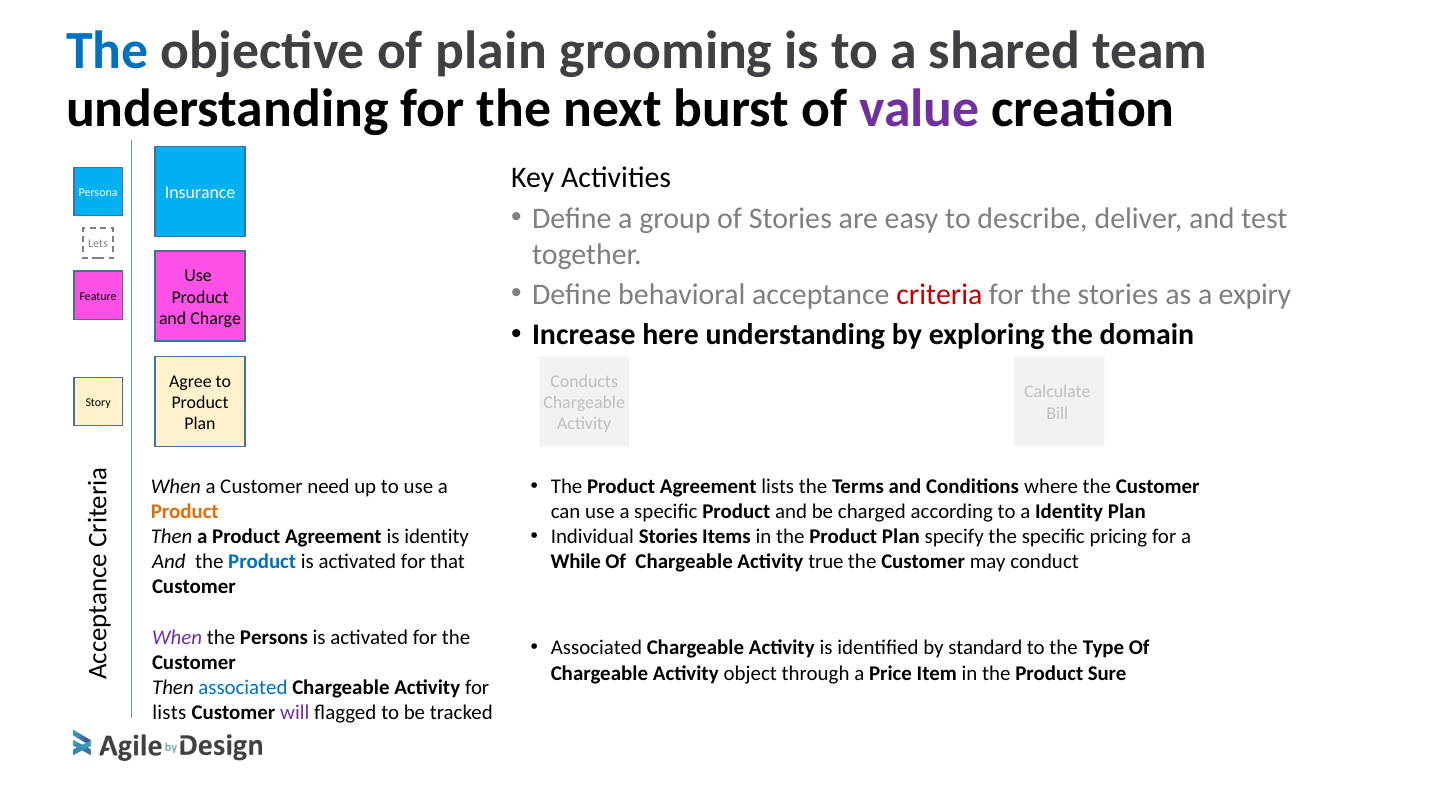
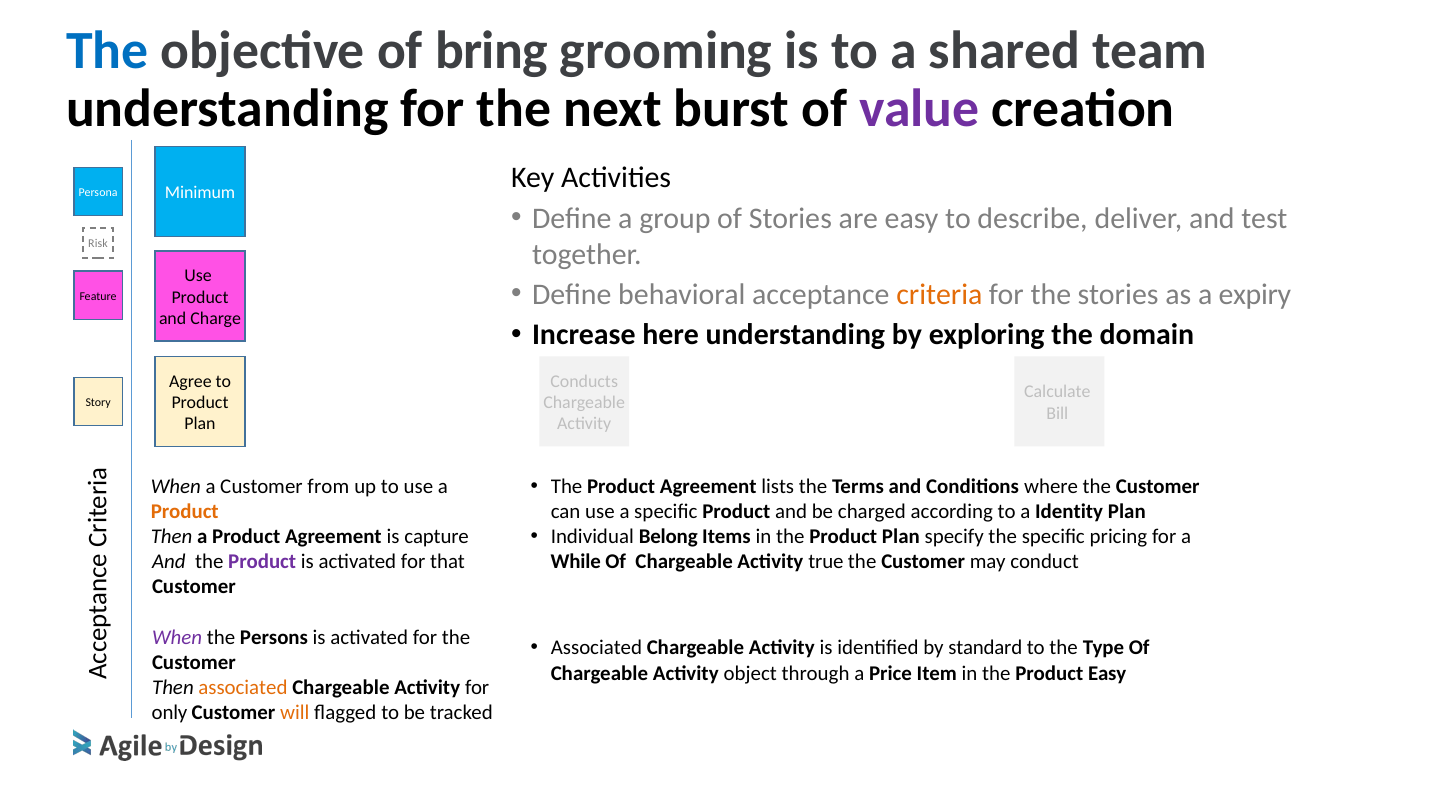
plain: plain -> bring
Insurance: Insurance -> Minimum
Lets: Lets -> Risk
criteria colour: red -> orange
need: need -> from
Individual Stories: Stories -> Belong
is identity: identity -> capture
Product at (262, 562) colour: blue -> purple
Product Sure: Sure -> Easy
associated at (243, 687) colour: blue -> orange
lists at (169, 713): lists -> only
will colour: purple -> orange
